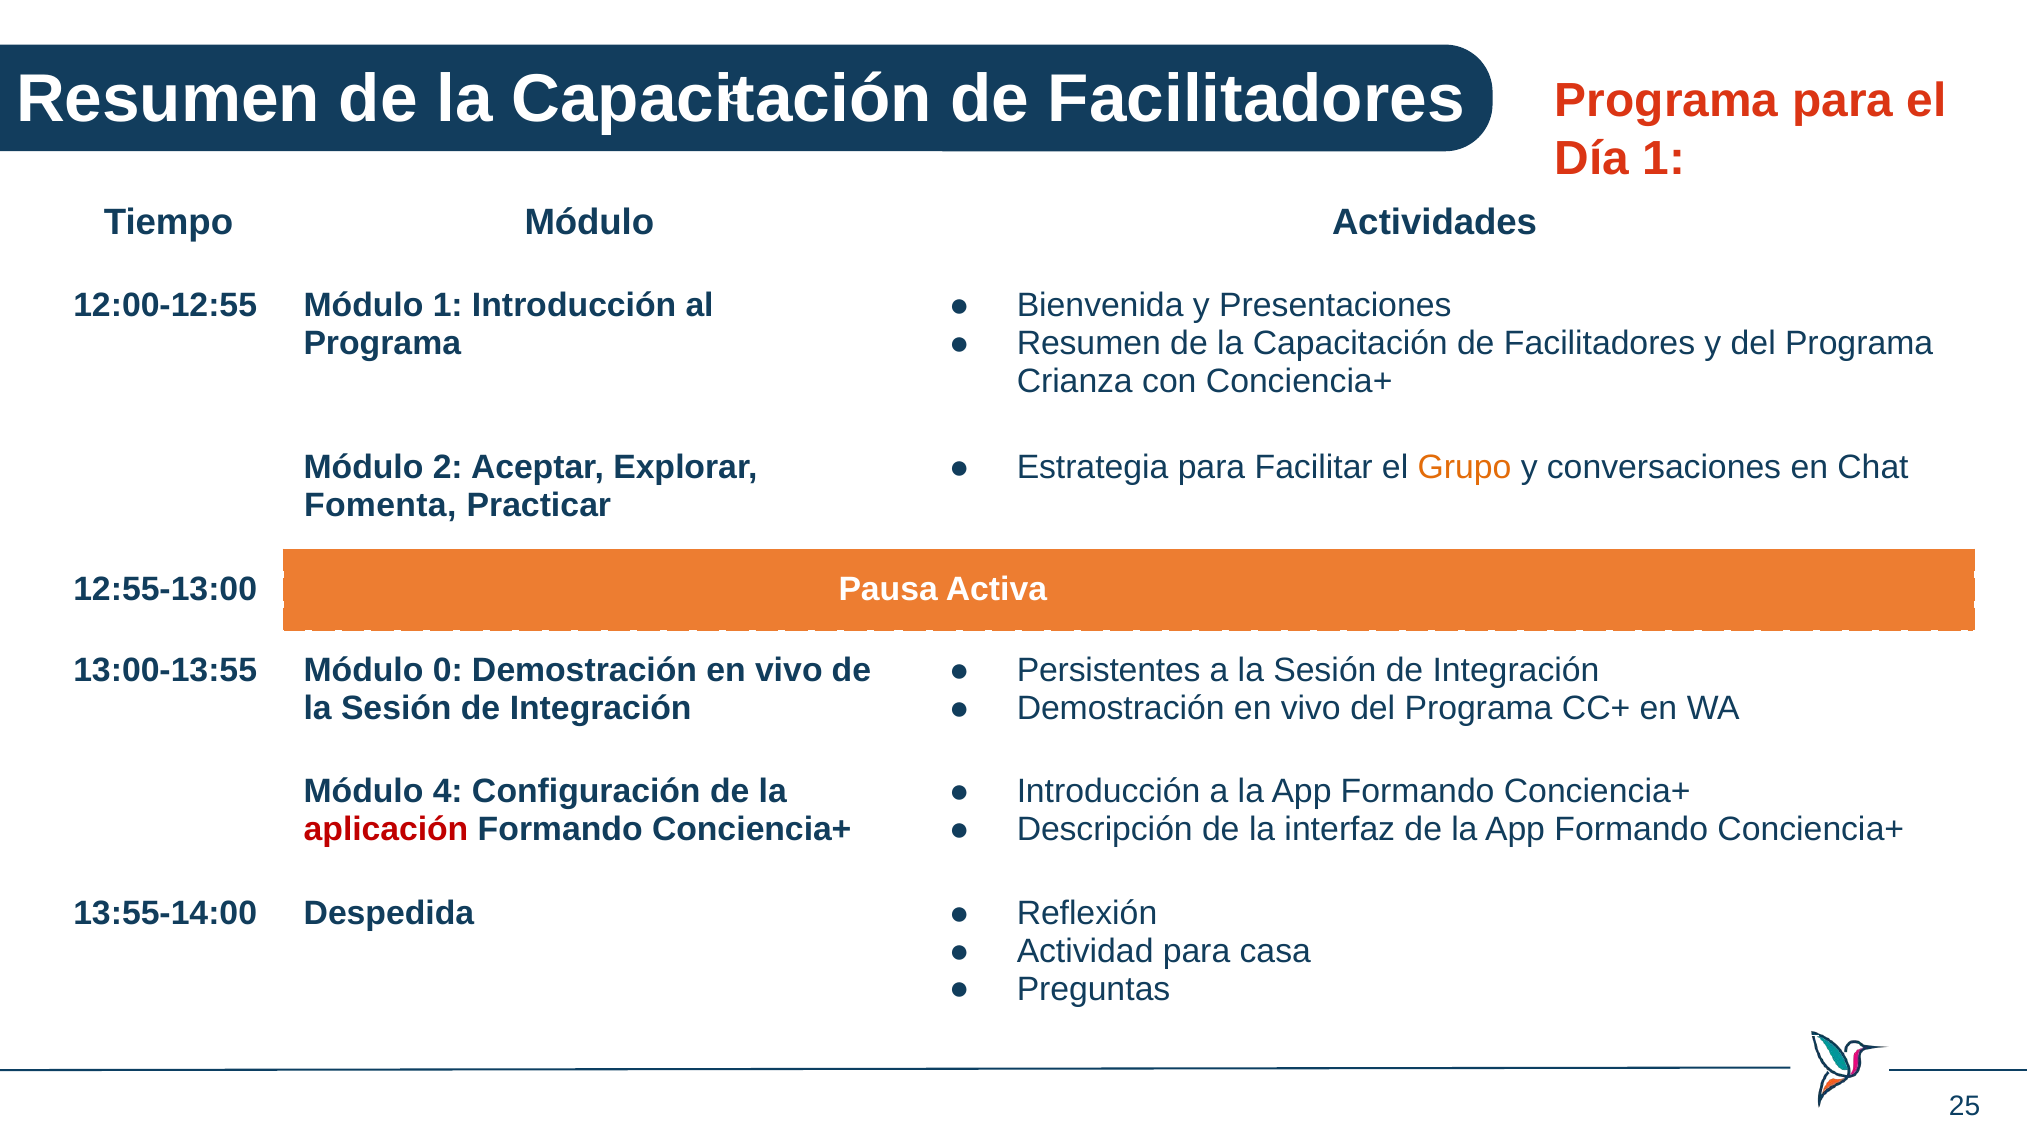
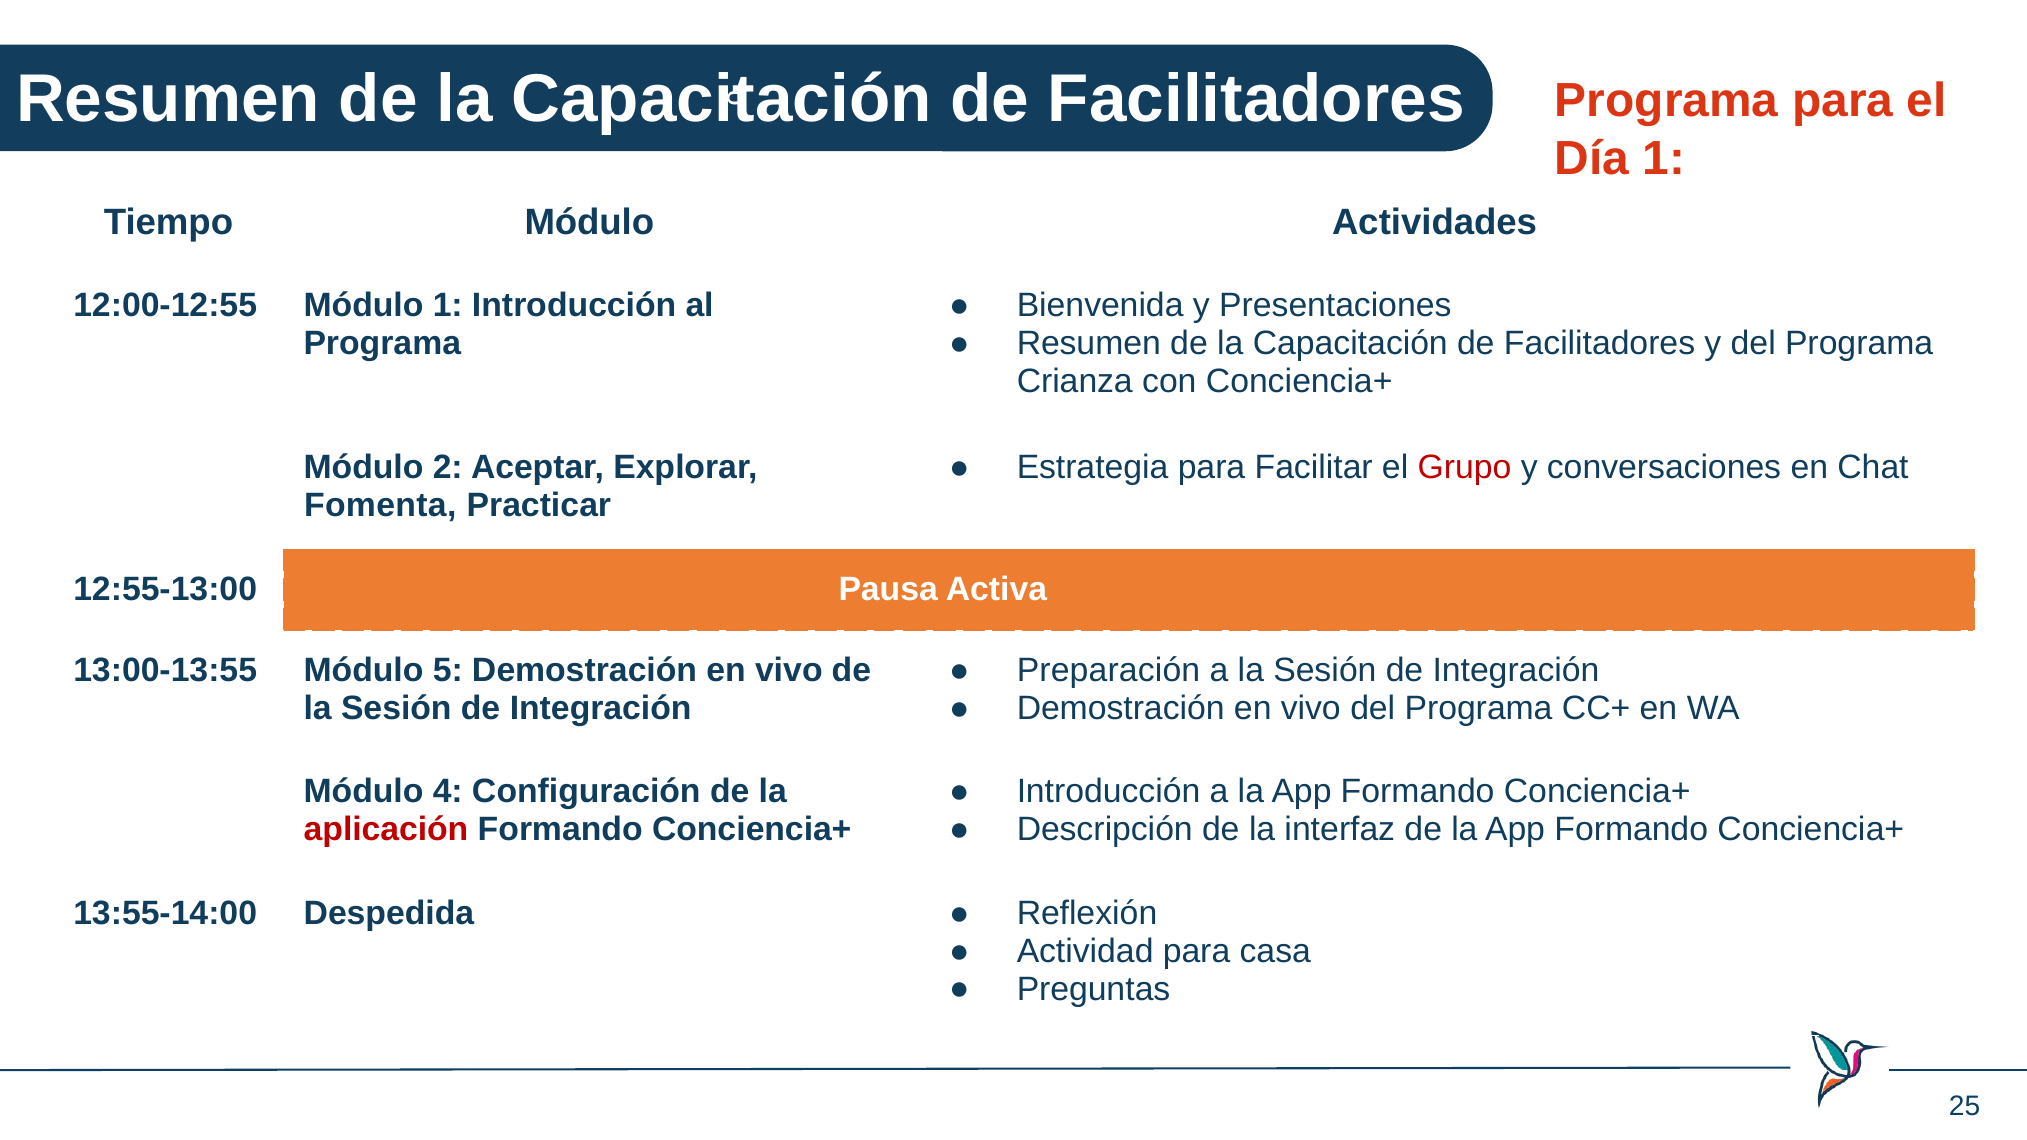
Grupo colour: orange -> red
0: 0 -> 5
Persistentes: Persistentes -> Preparación
